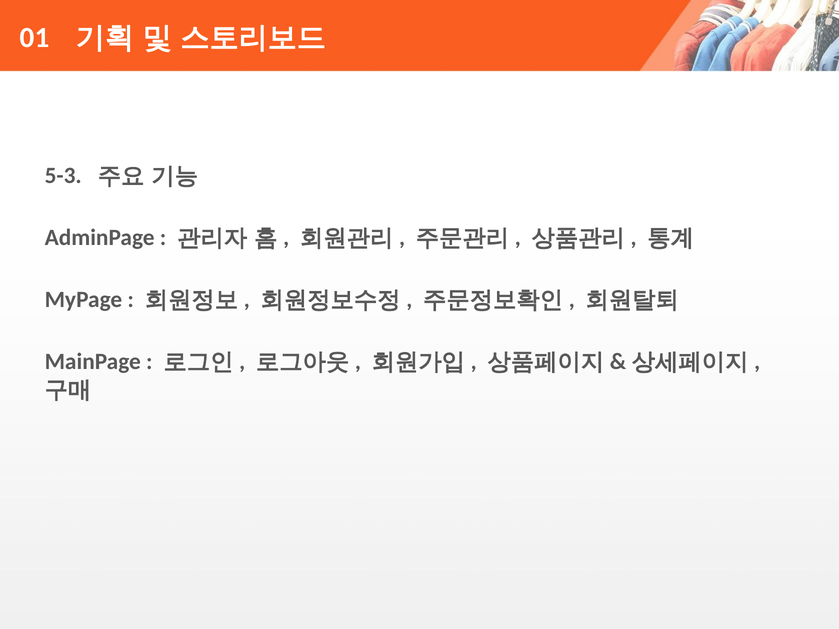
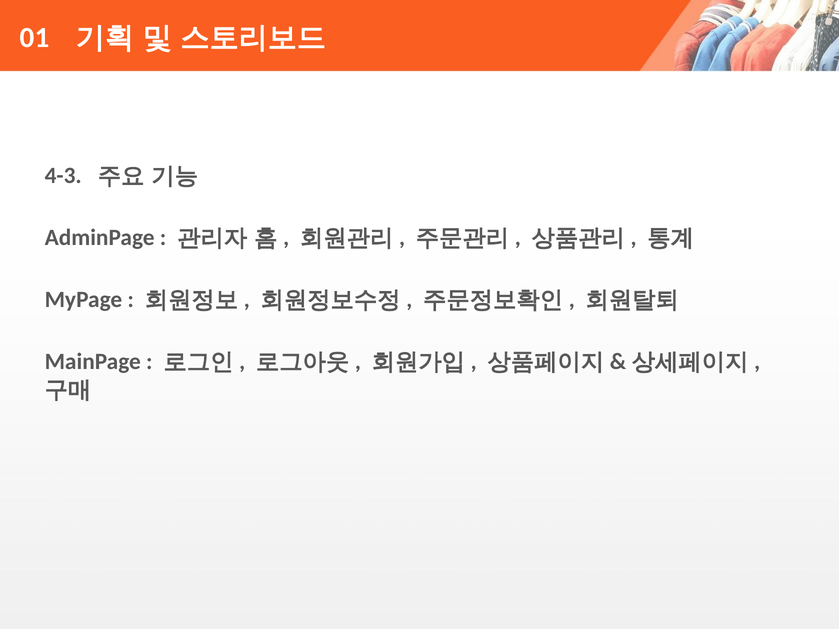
5-3: 5-3 -> 4-3
